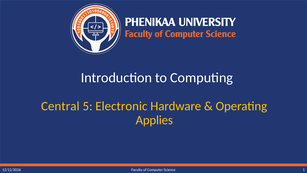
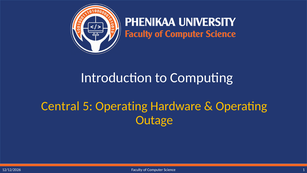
5 Electronic: Electronic -> Operating
Applies: Applies -> Outage
